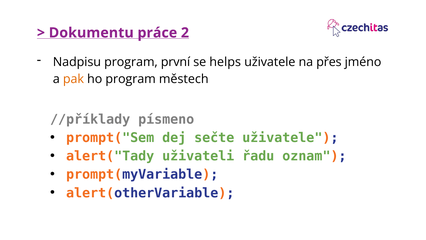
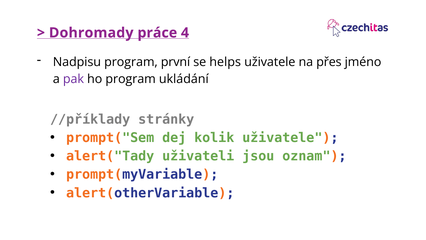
Dokumentu: Dokumentu -> Dohromady
2: 2 -> 4
pak colour: orange -> purple
městech: městech -> ukládání
písmeno: písmeno -> stránky
sečte: sečte -> kolik
řadu: řadu -> jsou
